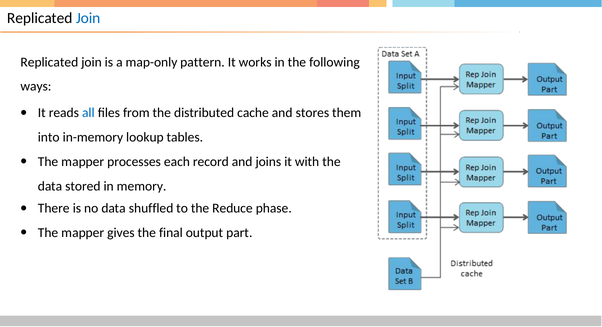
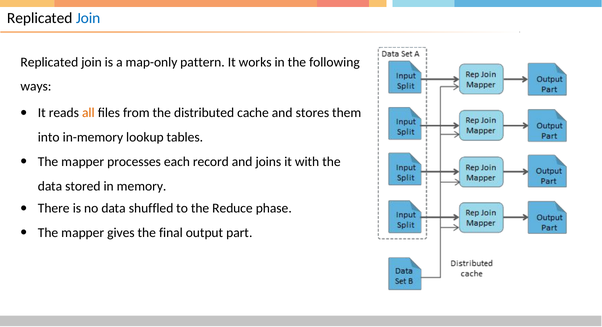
all colour: blue -> orange
